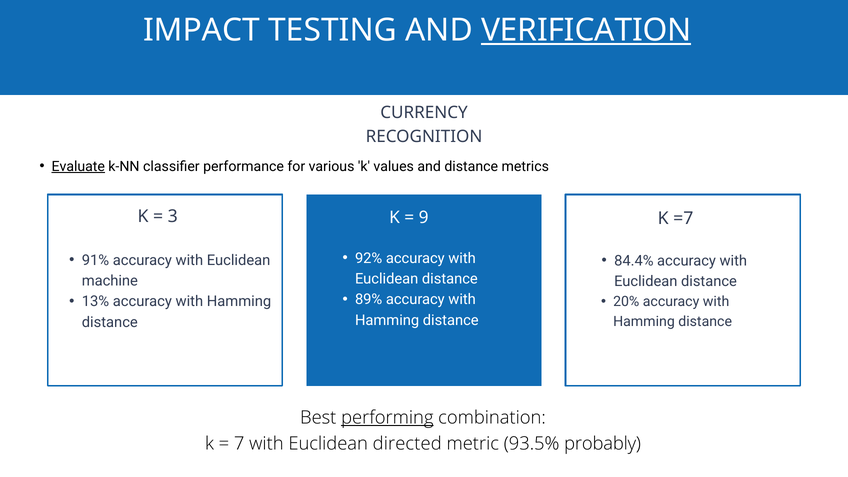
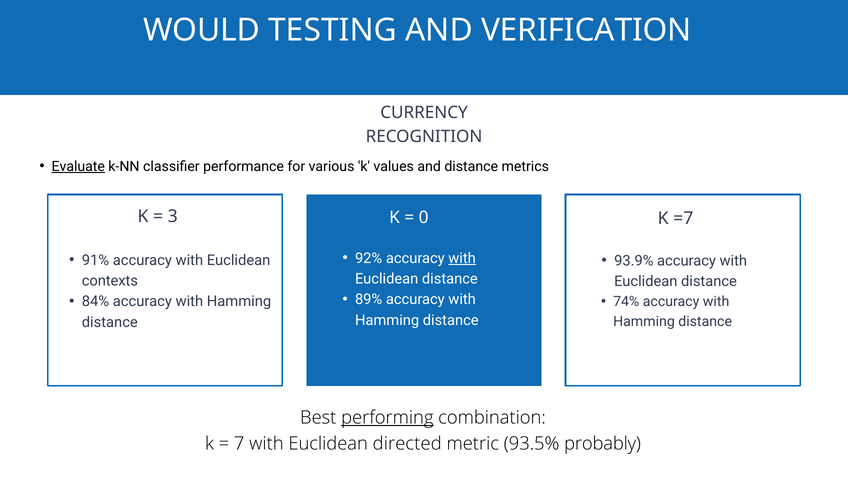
IMPACT: IMPACT -> WOULD
VERIFICATION underline: present -> none
9: 9 -> 0
with at (462, 258) underline: none -> present
84.4%: 84.4% -> 93.9%
machine: machine -> contexts
13%: 13% -> 84%
20%: 20% -> 74%
